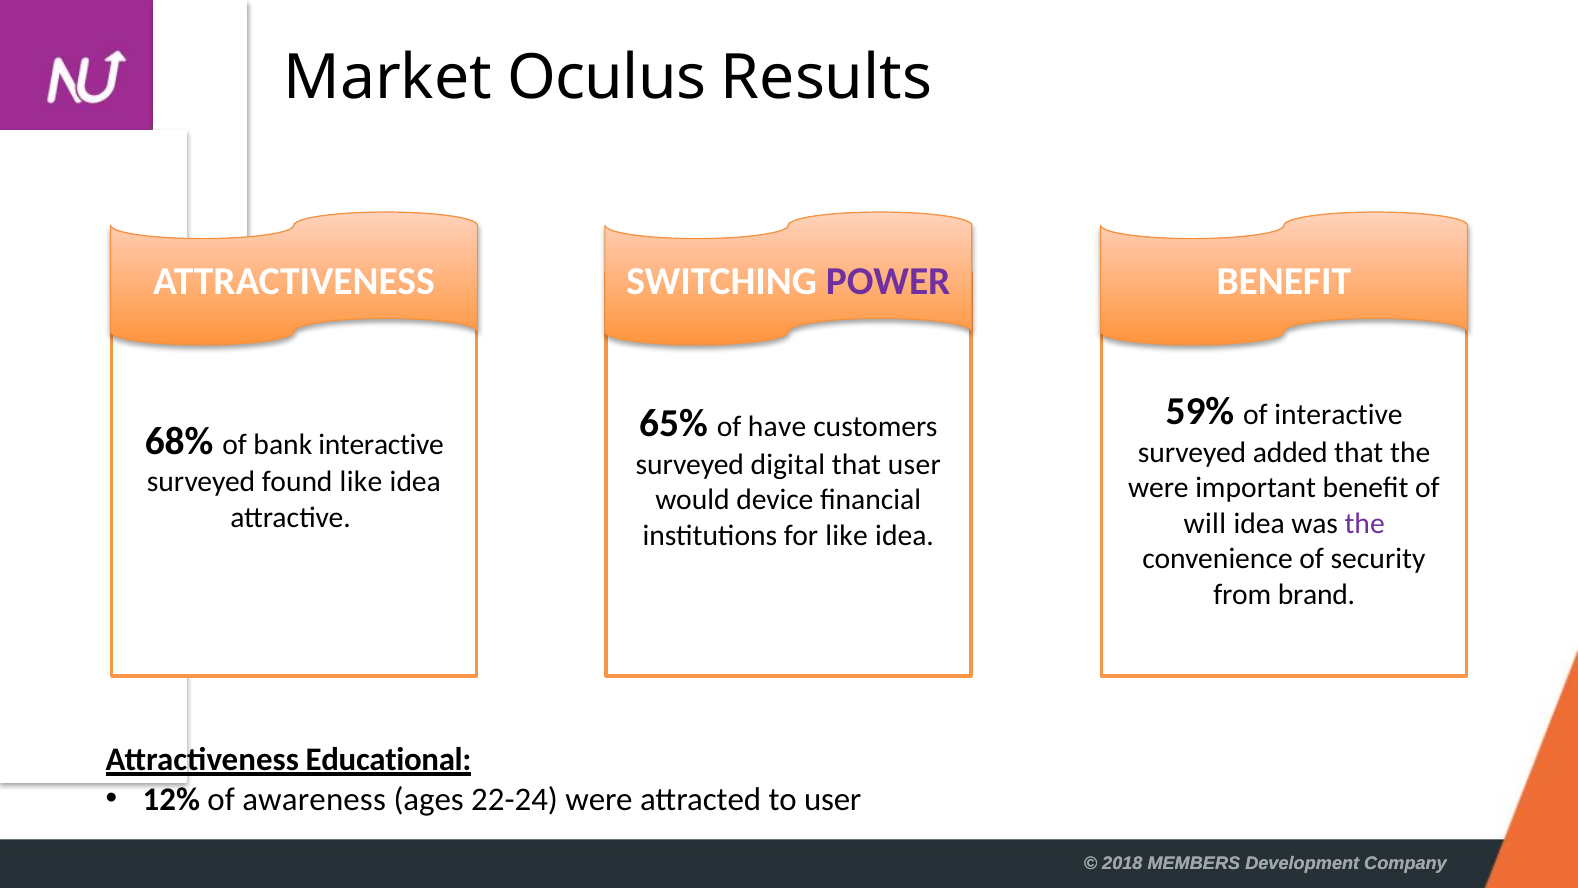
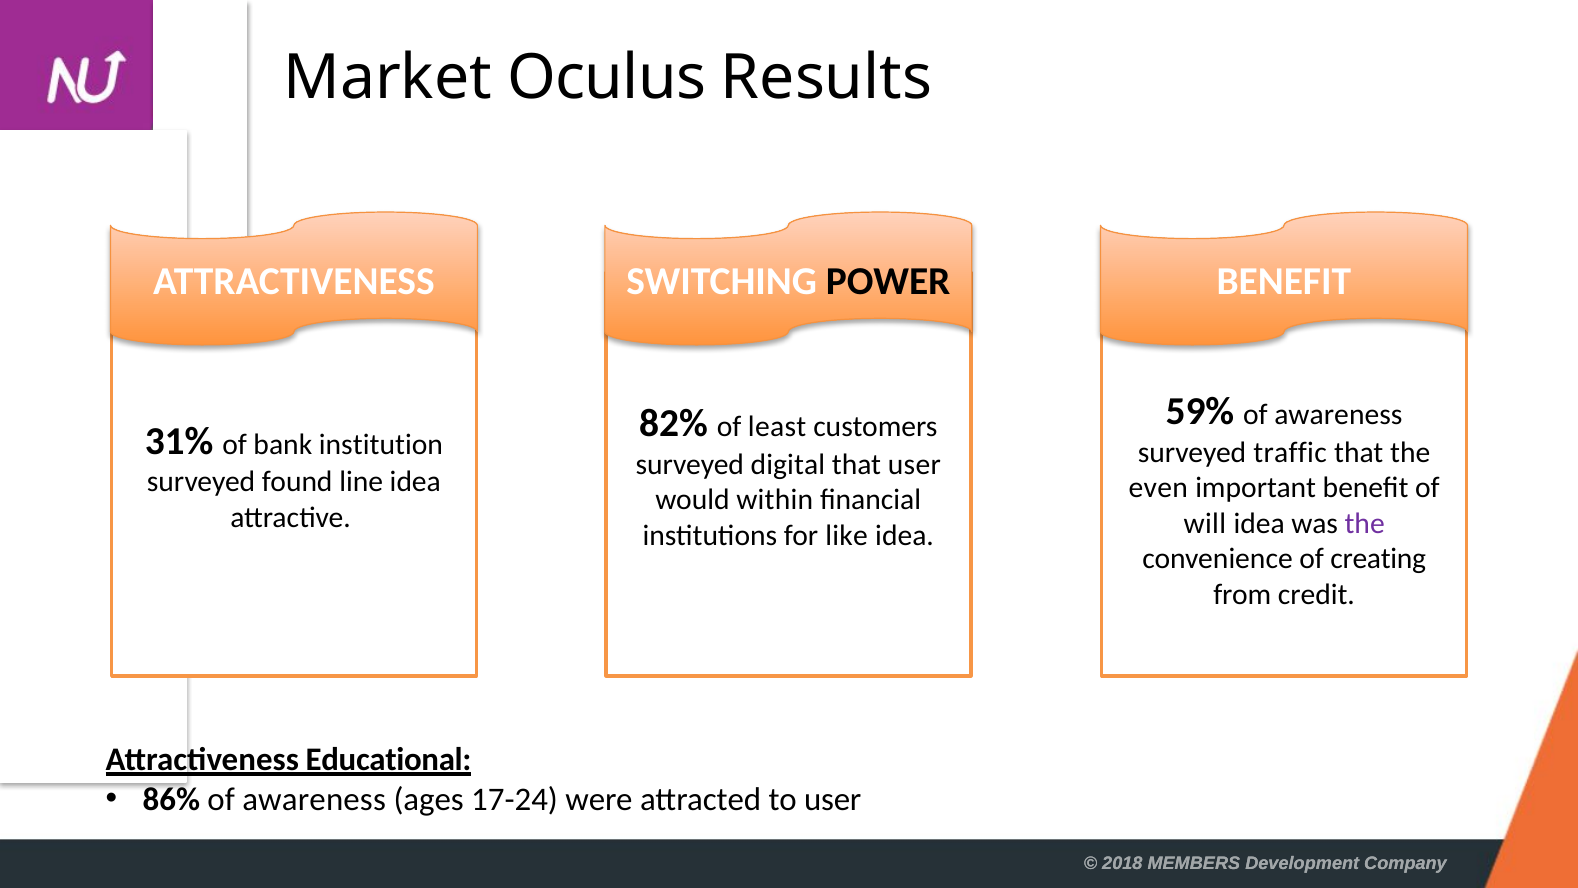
POWER colour: purple -> black
59% of interactive: interactive -> awareness
65%: 65% -> 82%
have: have -> least
68%: 68% -> 31%
bank interactive: interactive -> institution
added: added -> traffic
found like: like -> line
were at (1158, 488): were -> even
device: device -> within
security: security -> creating
brand: brand -> credit
12%: 12% -> 86%
22-24: 22-24 -> 17-24
